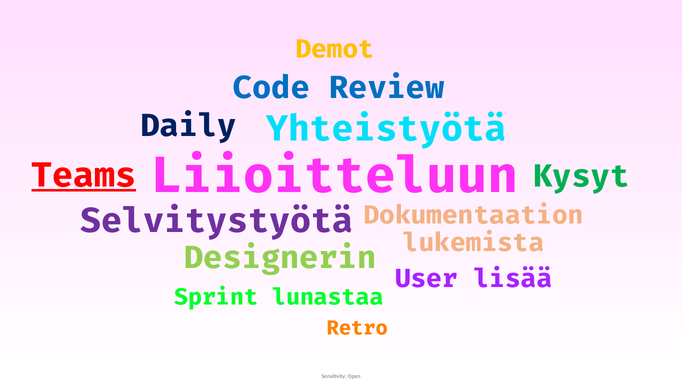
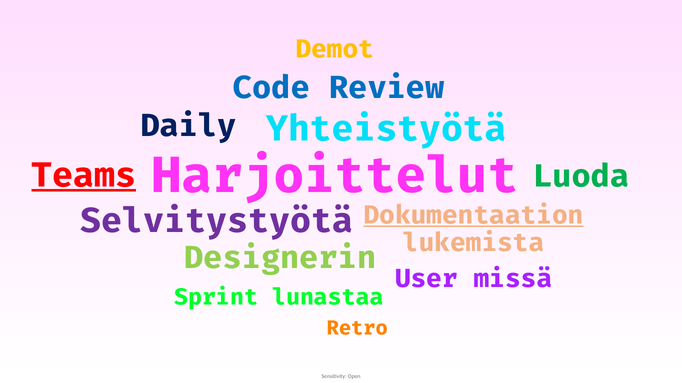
Liioitteluun: Liioitteluun -> Harjoittelut
Kysyt: Kysyt -> Luoda
Dokumentaation underline: none -> present
lisää: lisää -> missä
